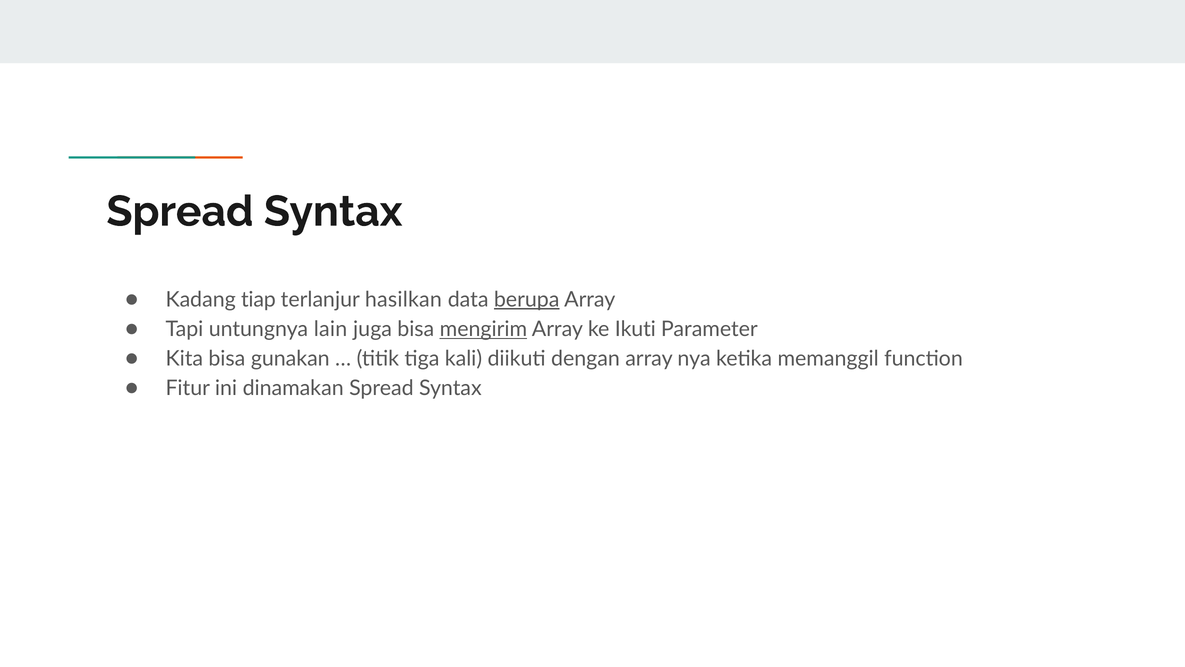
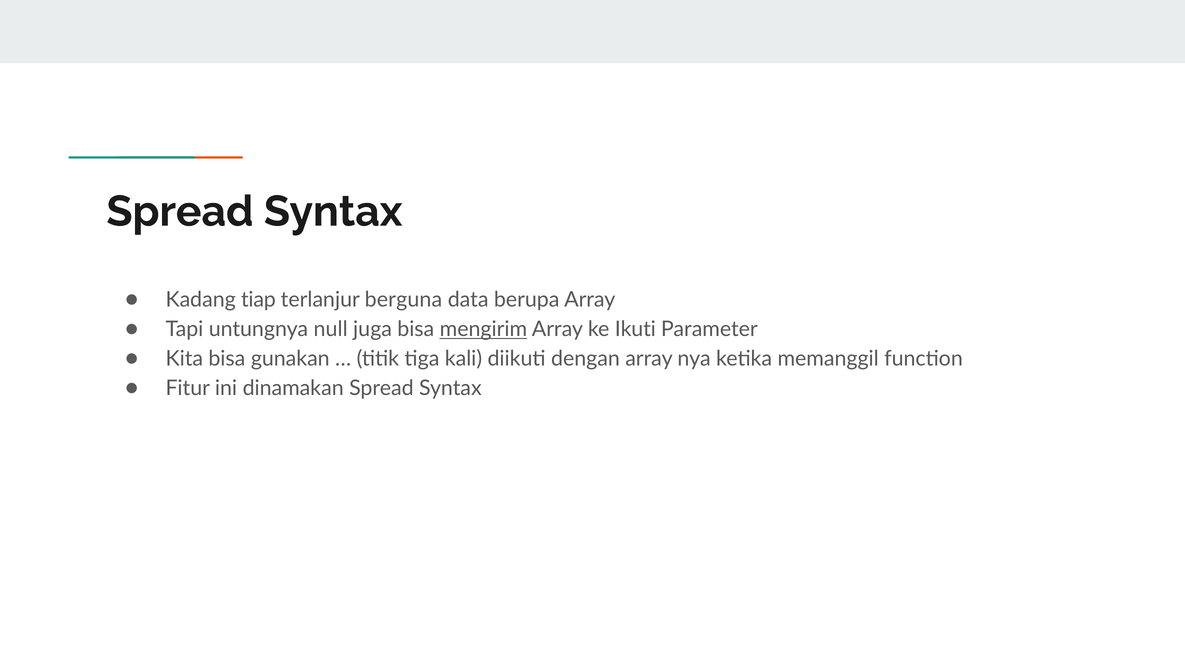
hasilkan: hasilkan -> berguna
berupa underline: present -> none
lain: lain -> null
